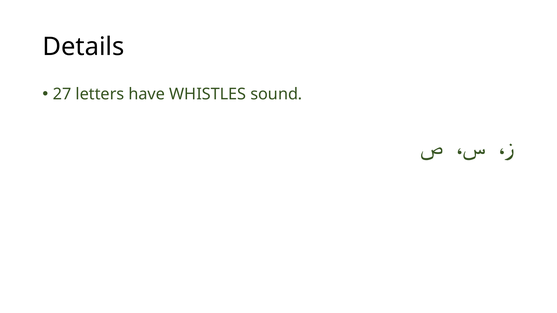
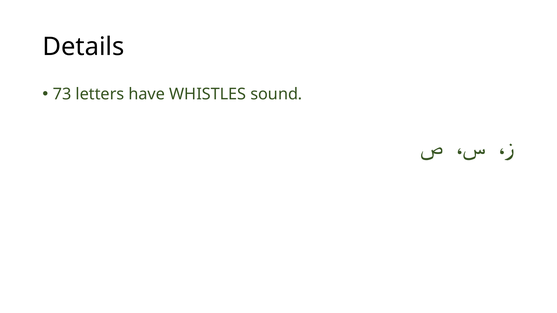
27: 27 -> 73
